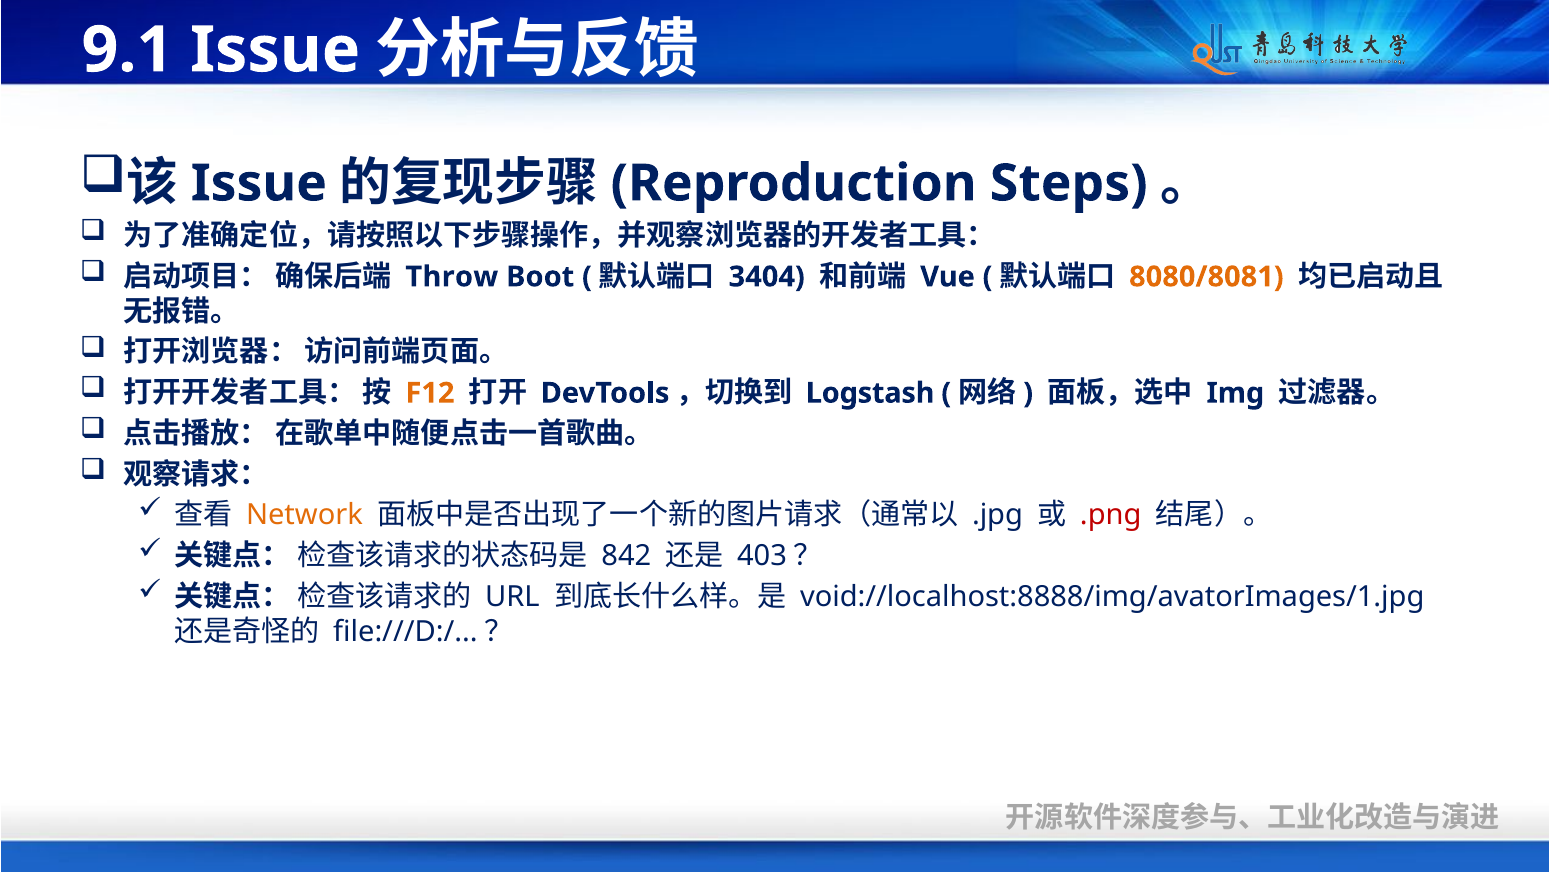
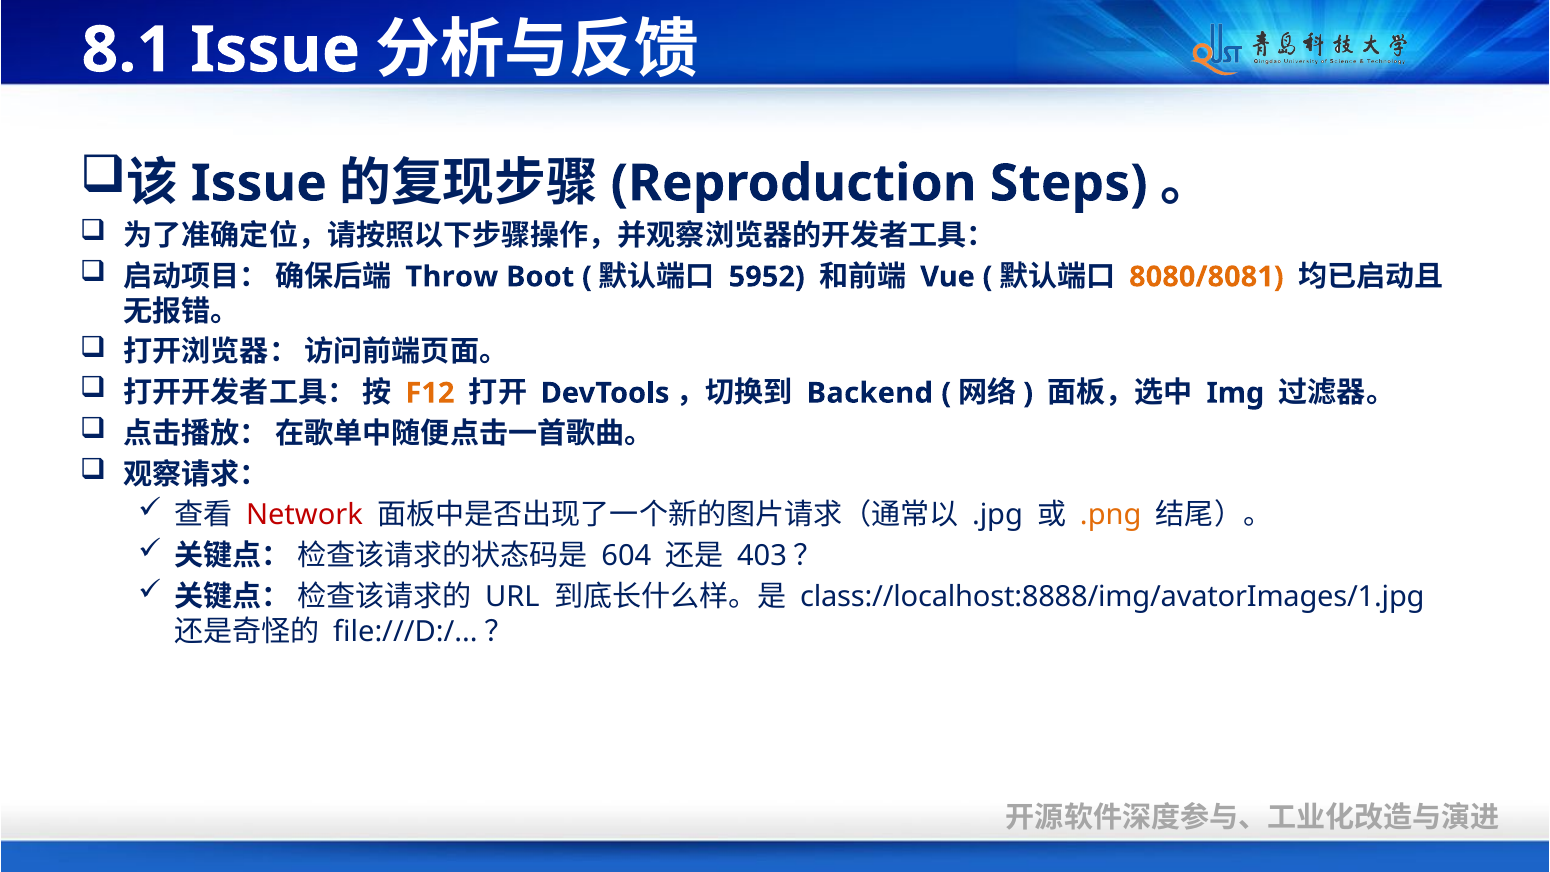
9.1: 9.1 -> 8.1
3404: 3404 -> 5952
Logstash: Logstash -> Backend
Network colour: orange -> red
.png colour: red -> orange
842: 842 -> 604
void://localhost:8888/img/avatorImages/1.jpg: void://localhost:8888/img/avatorImages/1.jpg -> class://localhost:8888/img/avatorImages/1.jpg
